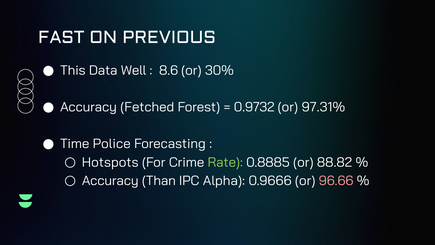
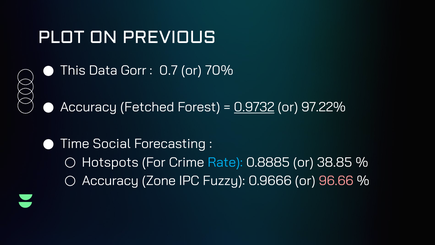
FAST: FAST -> PLOT
Well: Well -> Gorr
8.6: 8.6 -> 0.7
30%: 30% -> 70%
0.9732 underline: none -> present
97.31%: 97.31% -> 97.22%
Police: Police -> Social
Rate colour: light green -> light blue
88.82: 88.82 -> 38.85
Than: Than -> Zone
Alpha: Alpha -> Fuzzy
